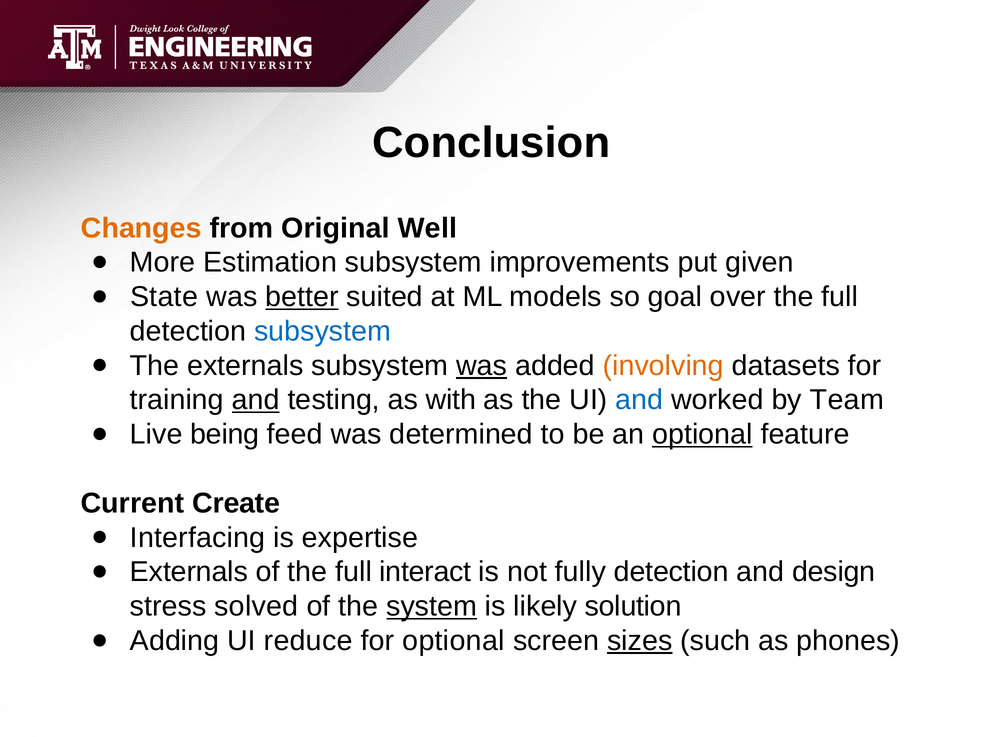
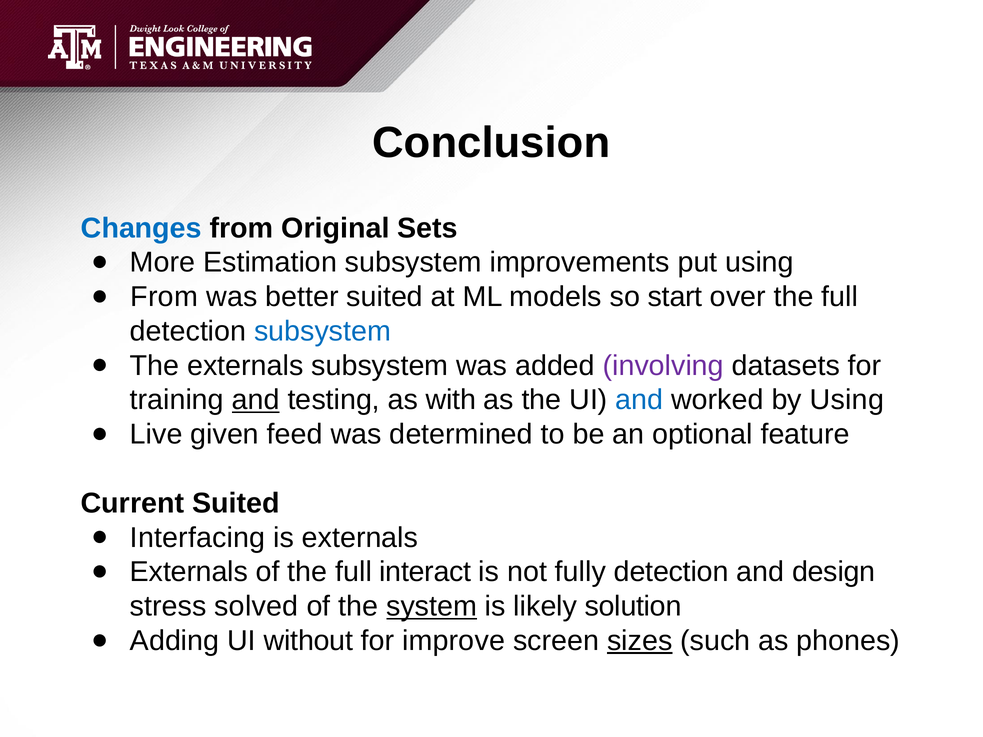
Changes colour: orange -> blue
Well: Well -> Sets
put given: given -> using
State at (164, 297): State -> From
better underline: present -> none
goal: goal -> start
was at (482, 366) underline: present -> none
involving colour: orange -> purple
by Team: Team -> Using
being: being -> given
optional at (702, 435) underline: present -> none
Current Create: Create -> Suited
is expertise: expertise -> externals
reduce: reduce -> without
for optional: optional -> improve
